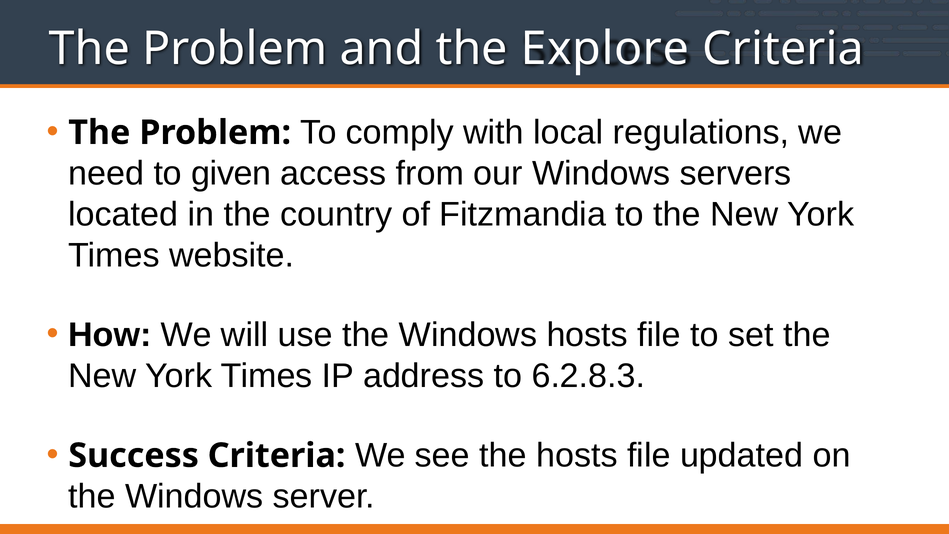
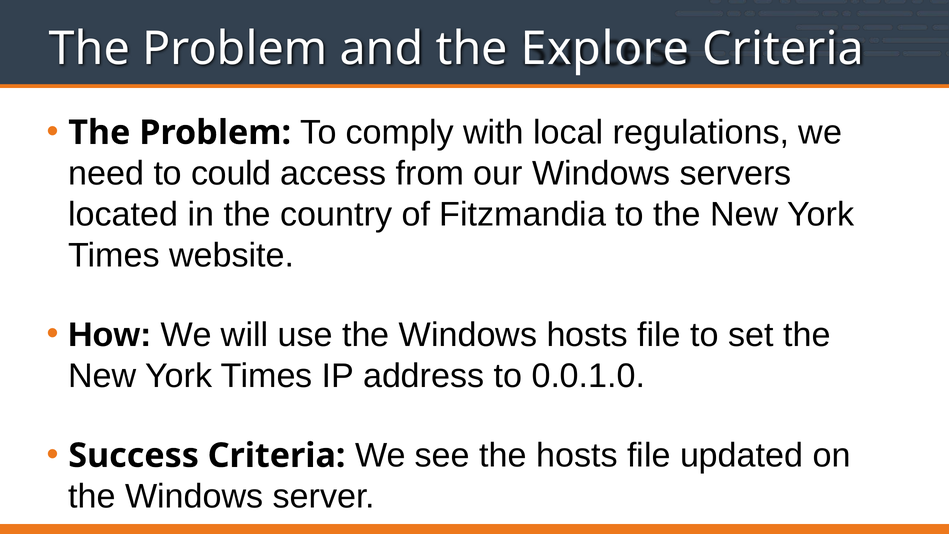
given: given -> could
6.2.8.3: 6.2.8.3 -> 0.0.1.0
